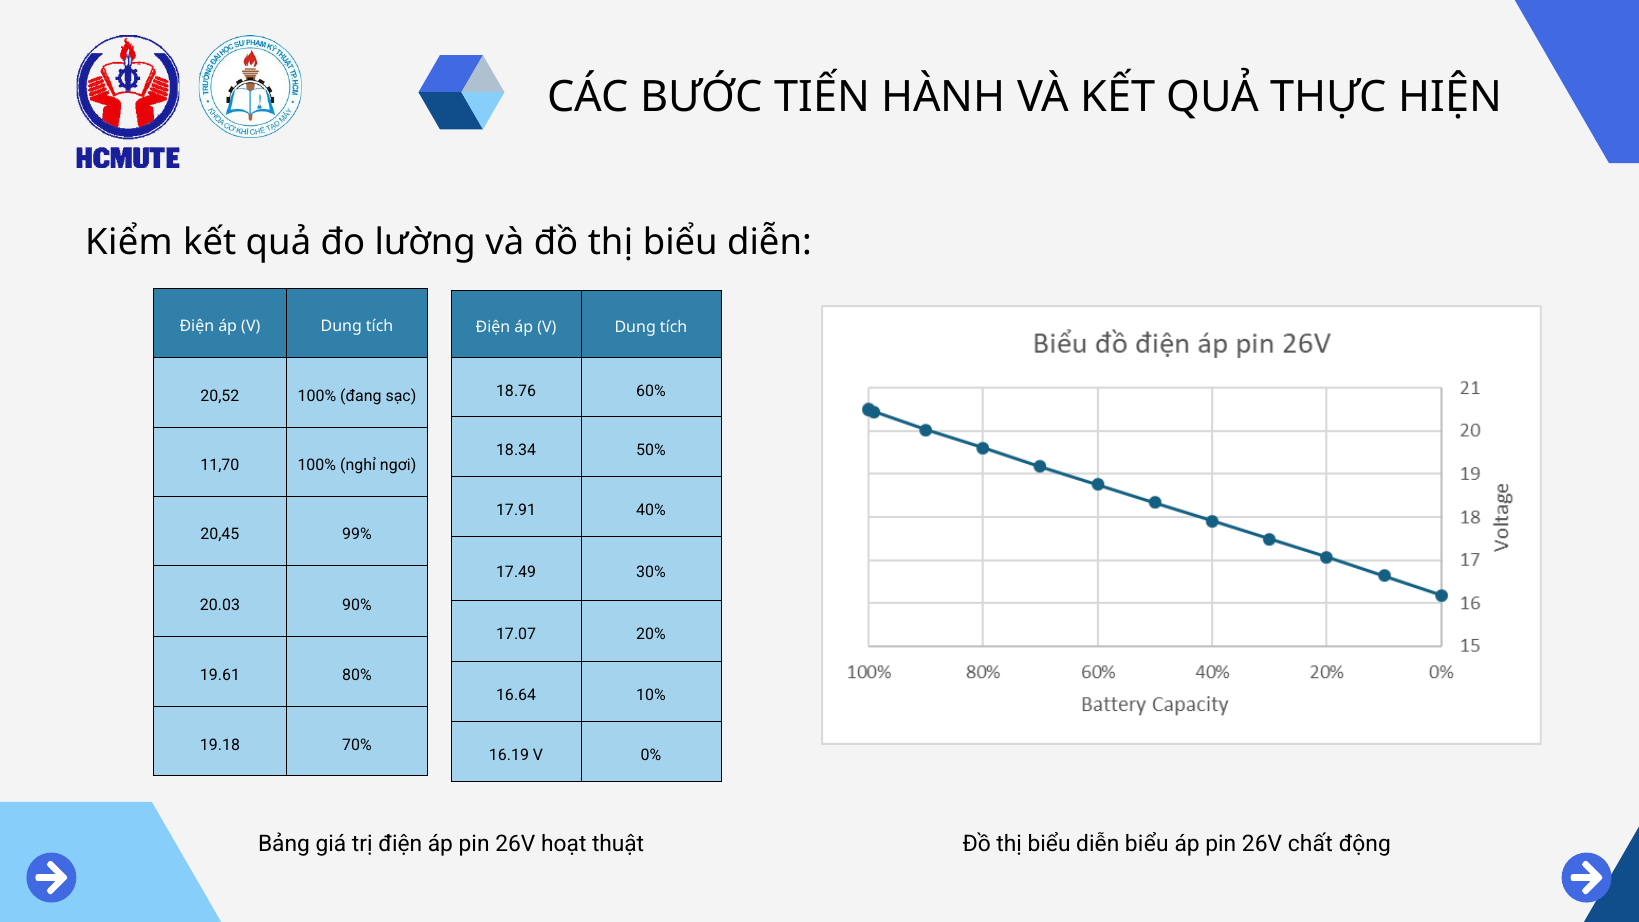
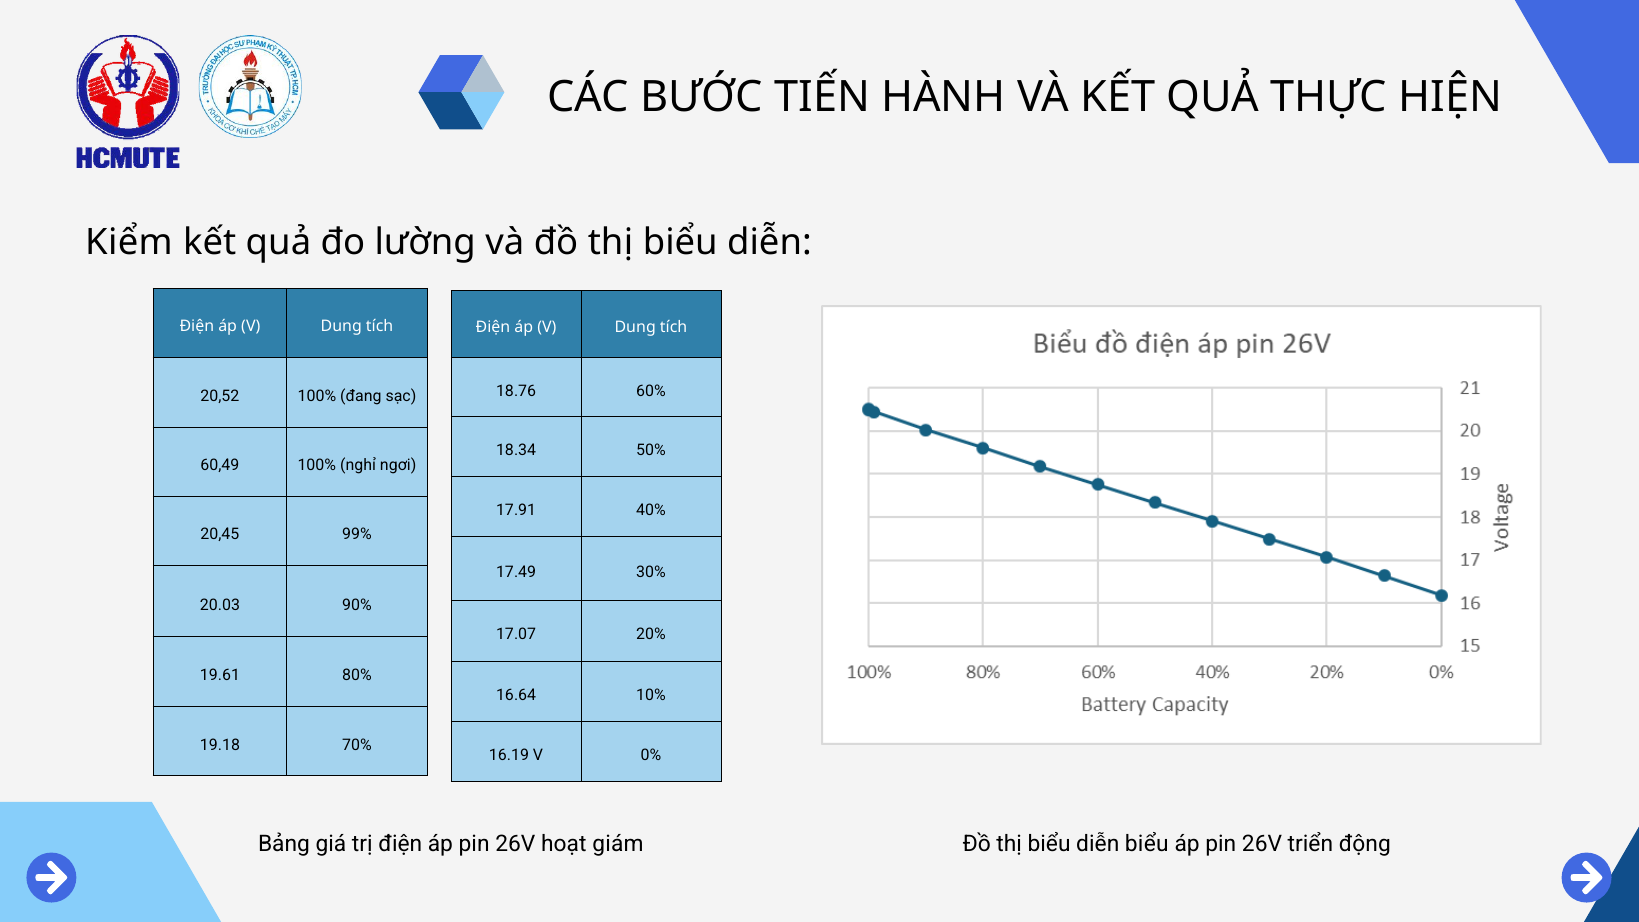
11,70: 11,70 -> 60,49
thuật: thuật -> giám
chất: chất -> triển
